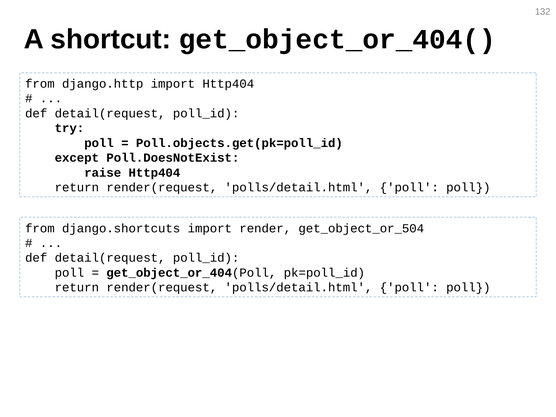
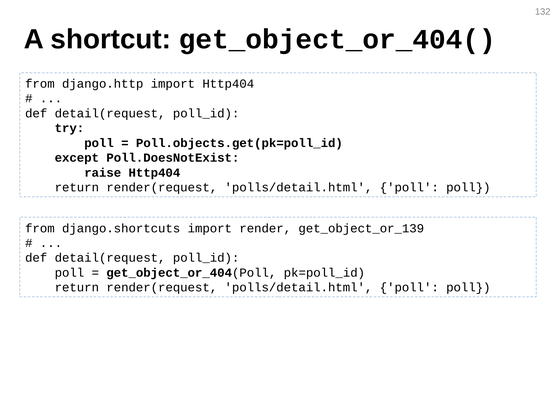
get_object_or_504: get_object_or_504 -> get_object_or_139
